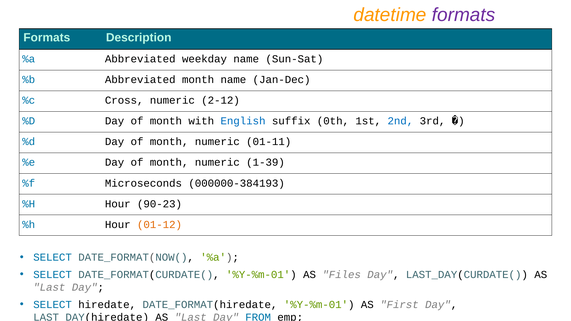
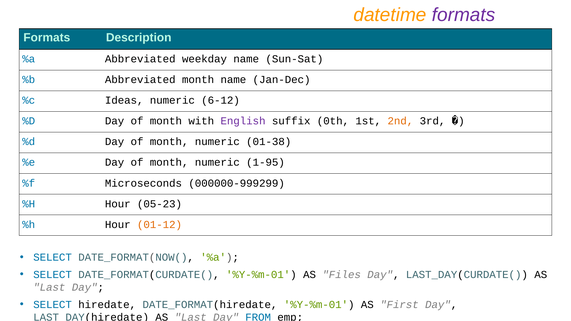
Cross: Cross -> Ideas
2-12: 2-12 -> 6-12
English colour: blue -> purple
2nd colour: blue -> orange
01-11: 01-11 -> 01-38
1-39: 1-39 -> 1-95
000000-384193: 000000-384193 -> 000000-999299
90-23: 90-23 -> 05-23
